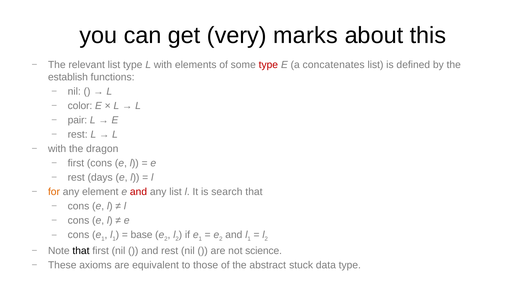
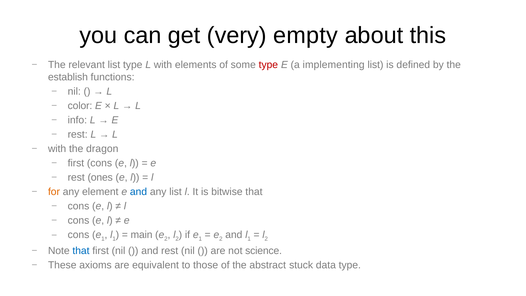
marks: marks -> empty
concatenates: concatenates -> implementing
pair: pair -> info
days: days -> ones
and at (139, 192) colour: red -> blue
search: search -> bitwise
base: base -> main
that at (81, 251) colour: black -> blue
